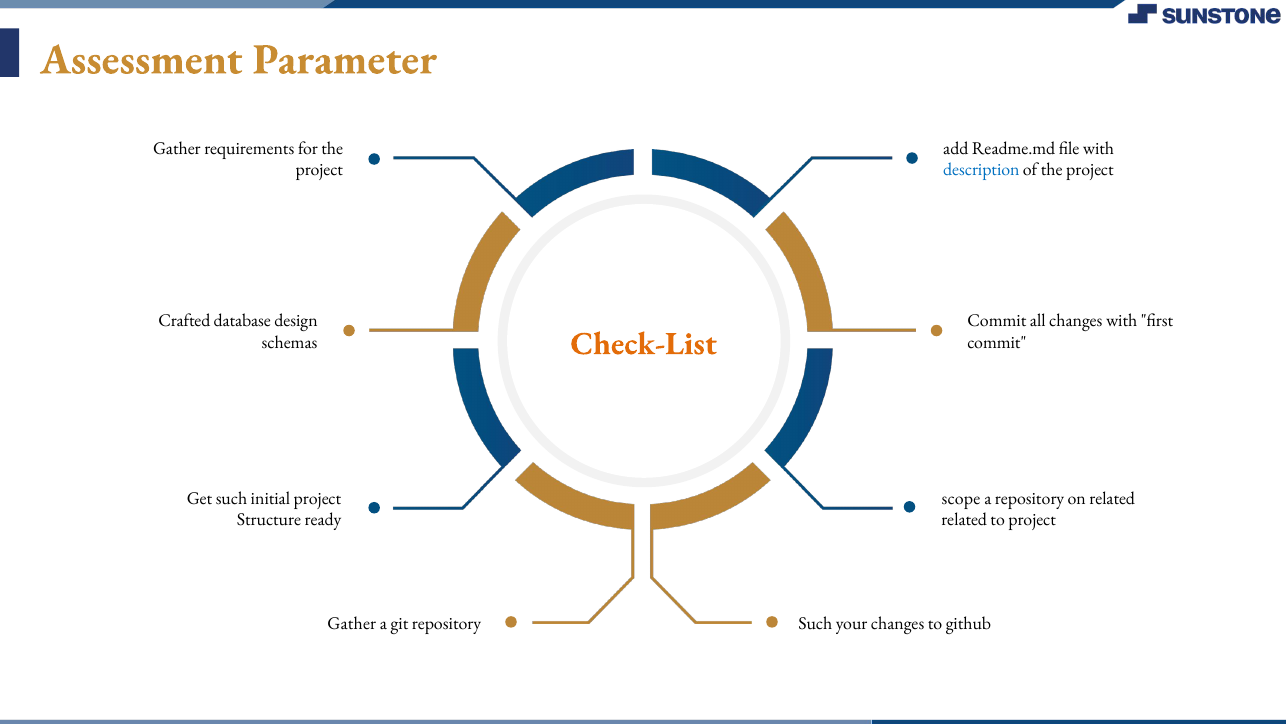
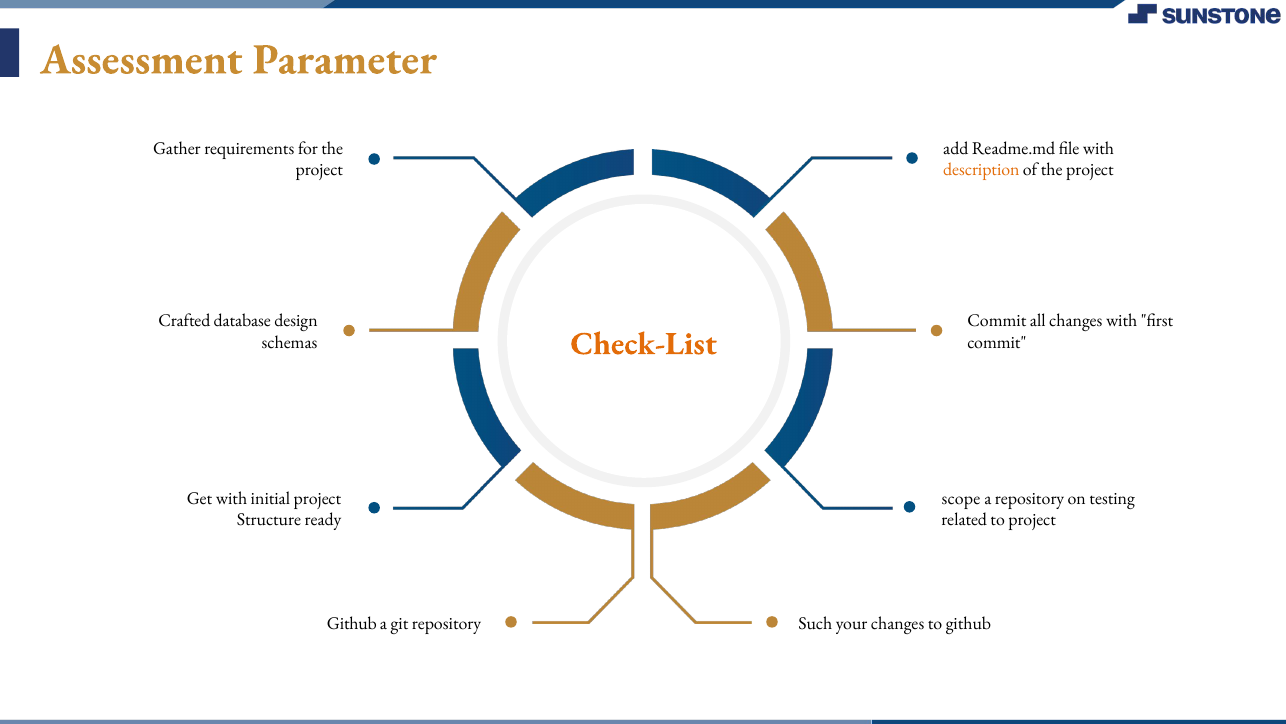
description colour: blue -> orange
Get such: such -> with
on related: related -> testing
Gather at (352, 623): Gather -> Github
